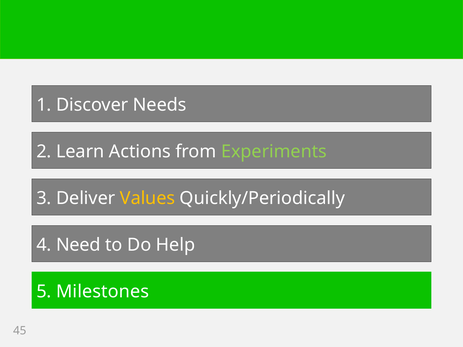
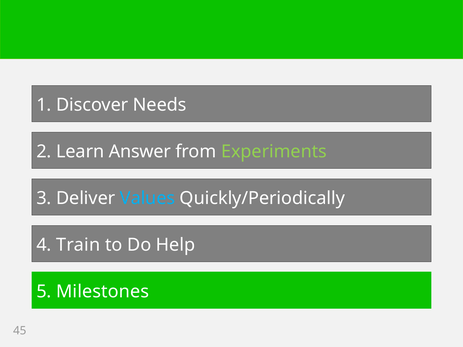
Actions: Actions -> Answer
Values colour: yellow -> light blue
Need: Need -> Train
